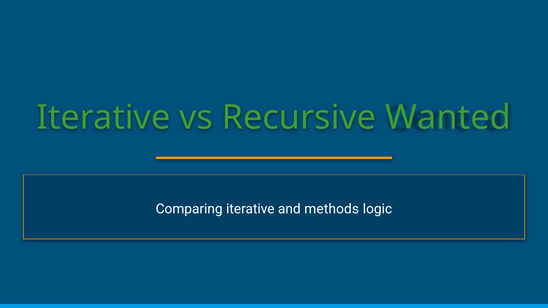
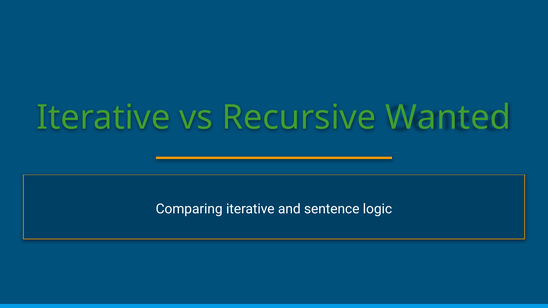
methods: methods -> sentence
